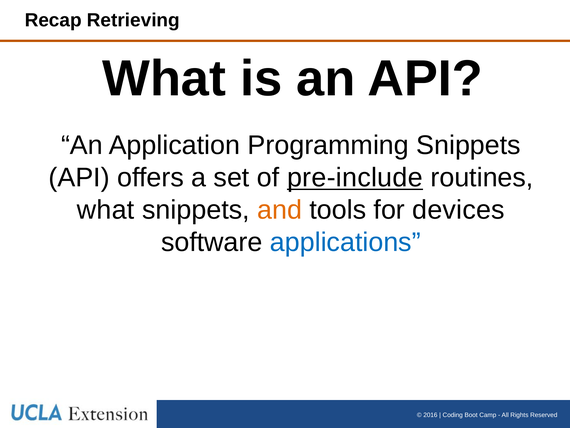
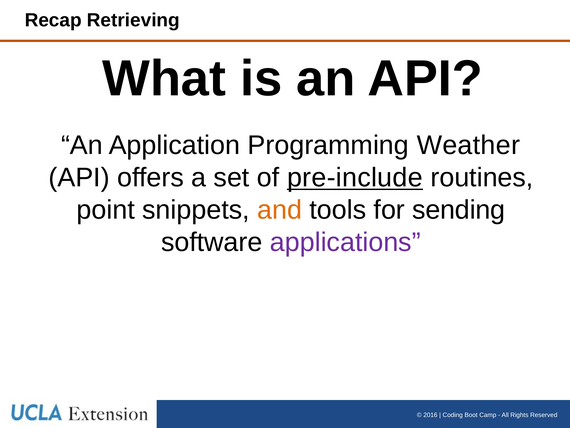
Programming Snippets: Snippets -> Weather
what at (106, 210): what -> point
devices: devices -> sending
applications colour: blue -> purple
